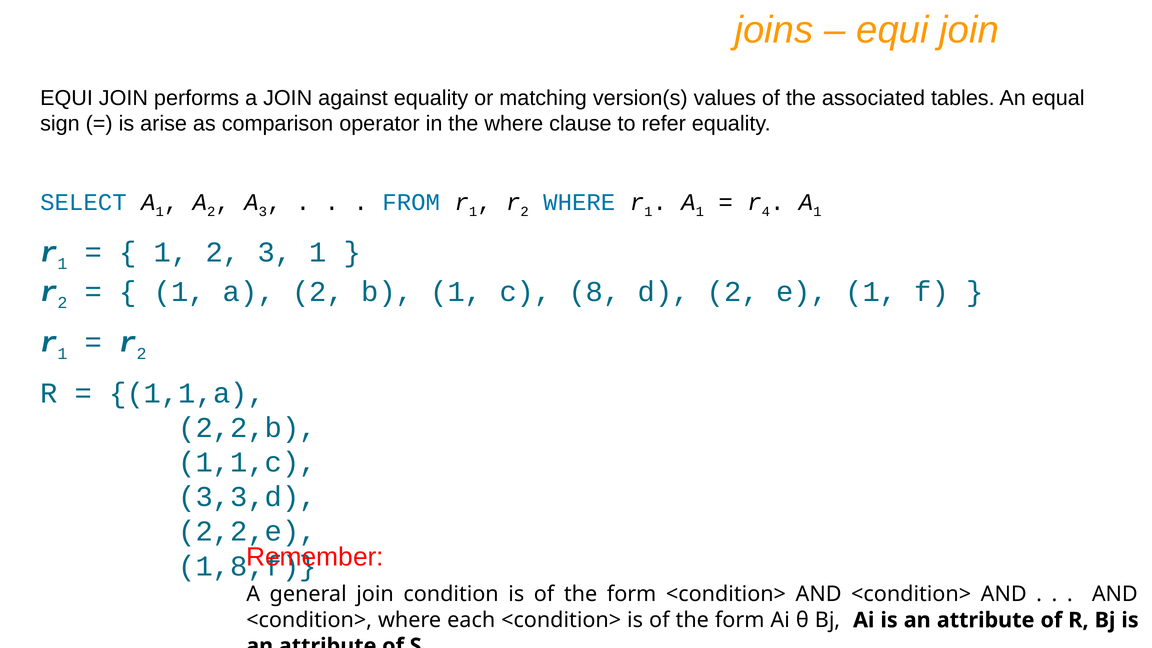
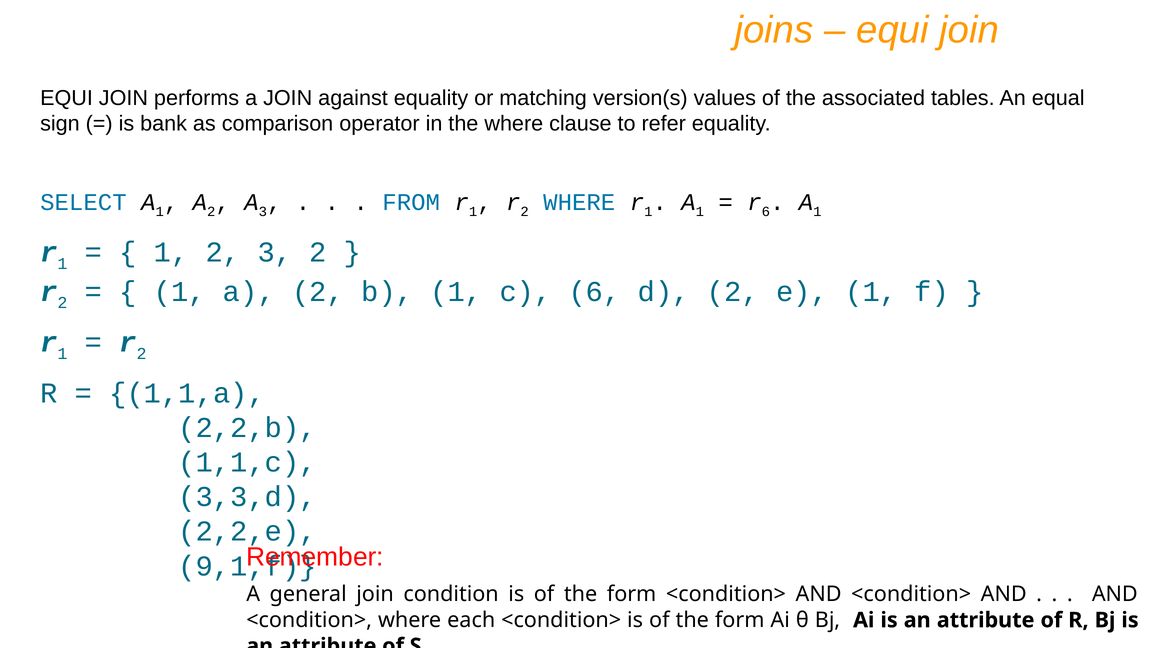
arise: arise -> bank
r 4: 4 -> 6
3 1: 1 -> 2
c 8: 8 -> 6
1,8,f: 1,8,f -> 9,1,f
